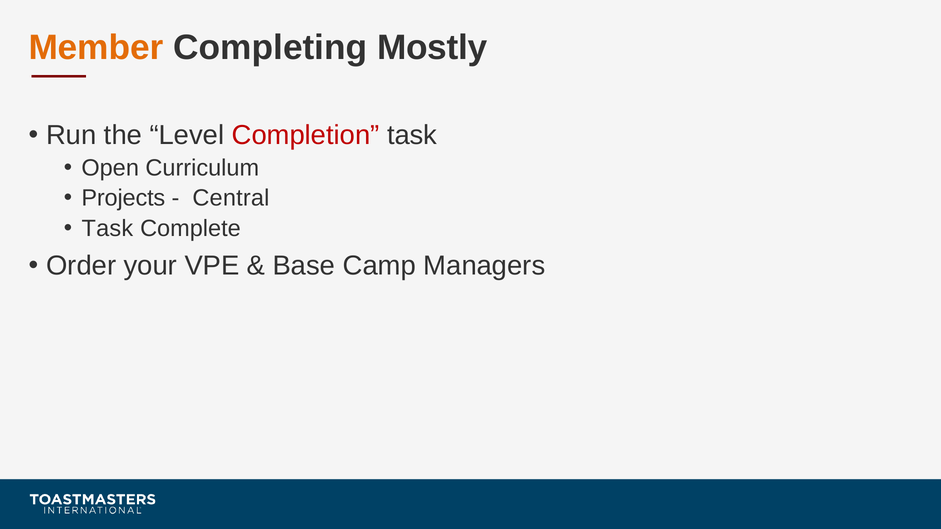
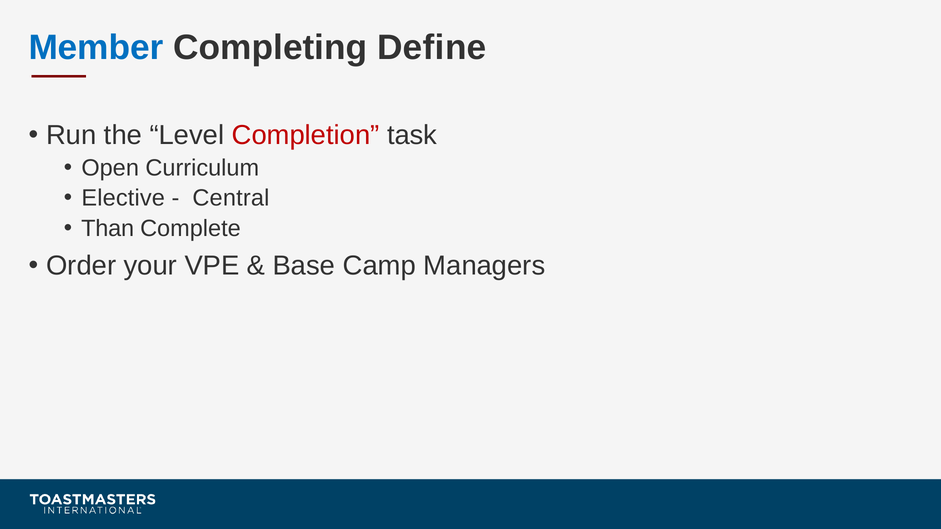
Member colour: orange -> blue
Mostly: Mostly -> Define
Projects: Projects -> Elective
Task at (107, 228): Task -> Than
